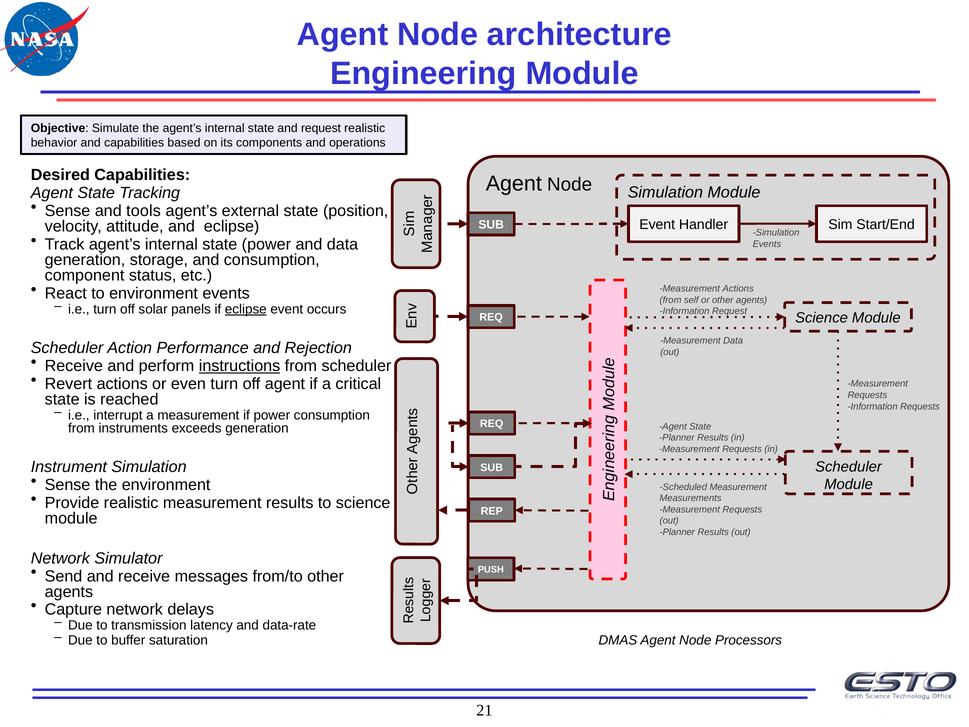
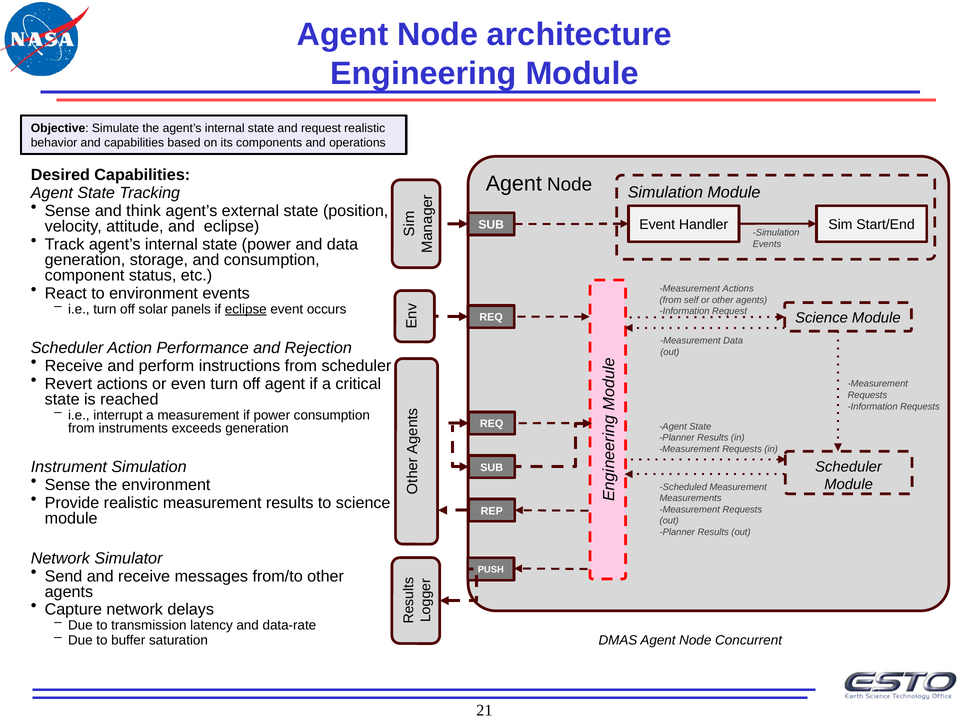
tools: tools -> think
instructions underline: present -> none
Processors: Processors -> Concurrent
